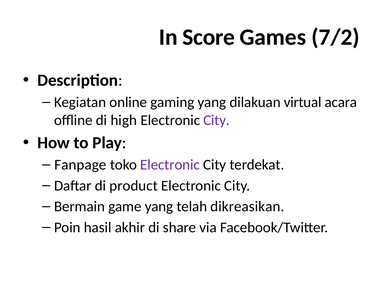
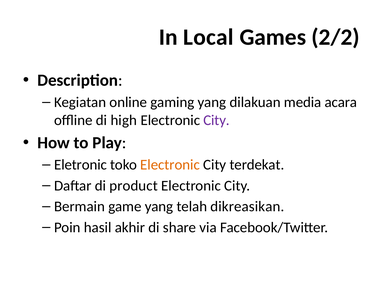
Score: Score -> Local
7/2: 7/2 -> 2/2
virtual: virtual -> media
Fanpage: Fanpage -> Eletronic
Electronic at (170, 165) colour: purple -> orange
